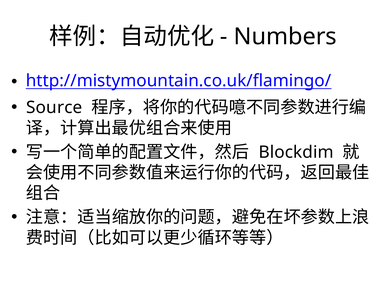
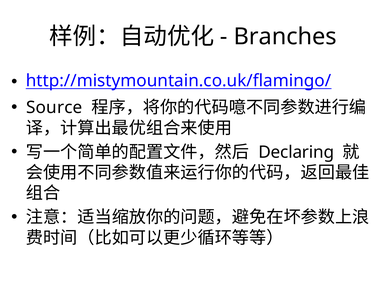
Numbers: Numbers -> Branches
Blockdim: Blockdim -> Declaring
